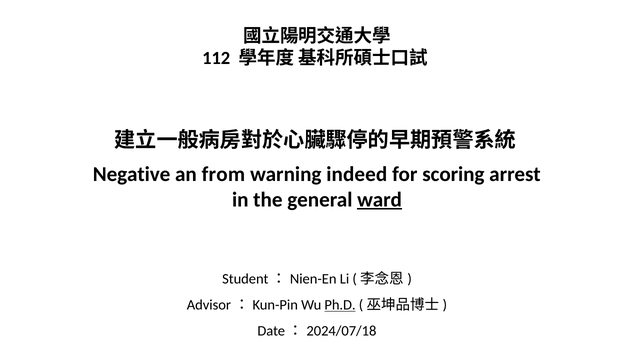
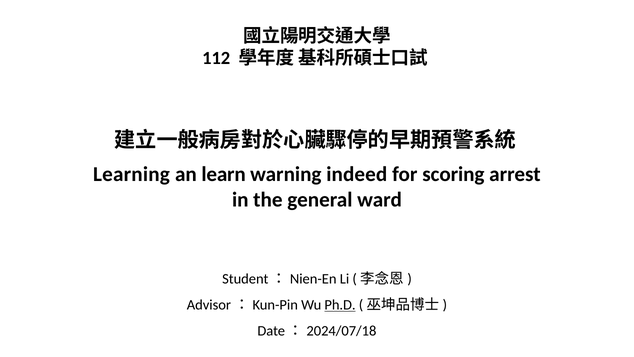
Negative: Negative -> Learning
from: from -> learn
ward underline: present -> none
